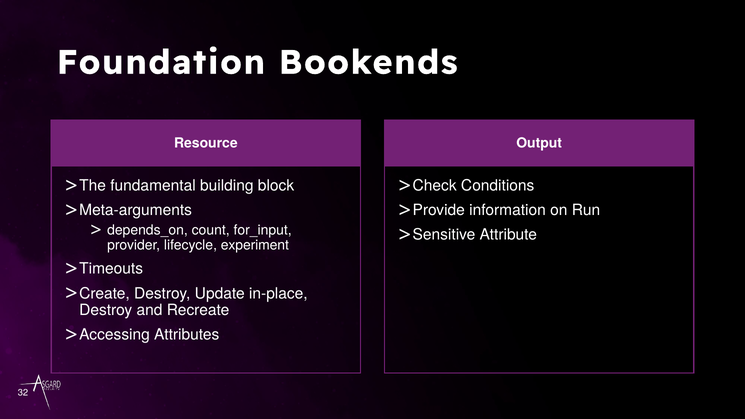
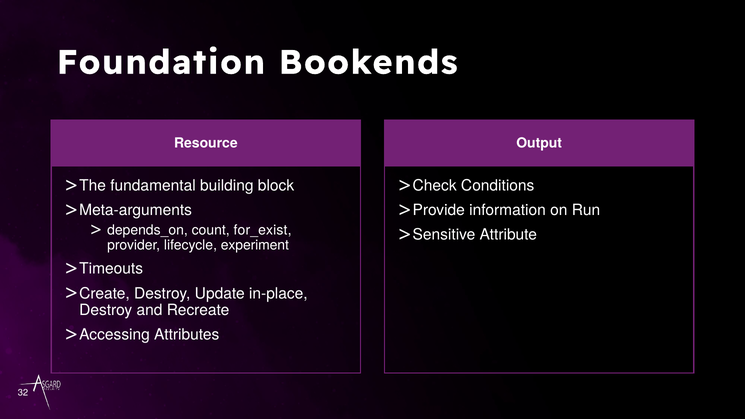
for_input: for_input -> for_exist
